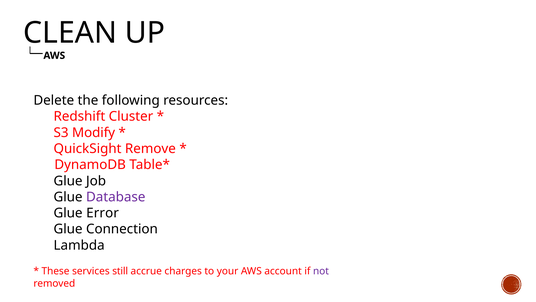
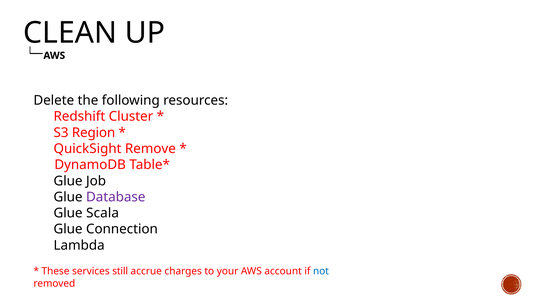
Modify: Modify -> Region
Error: Error -> Scala
not colour: purple -> blue
